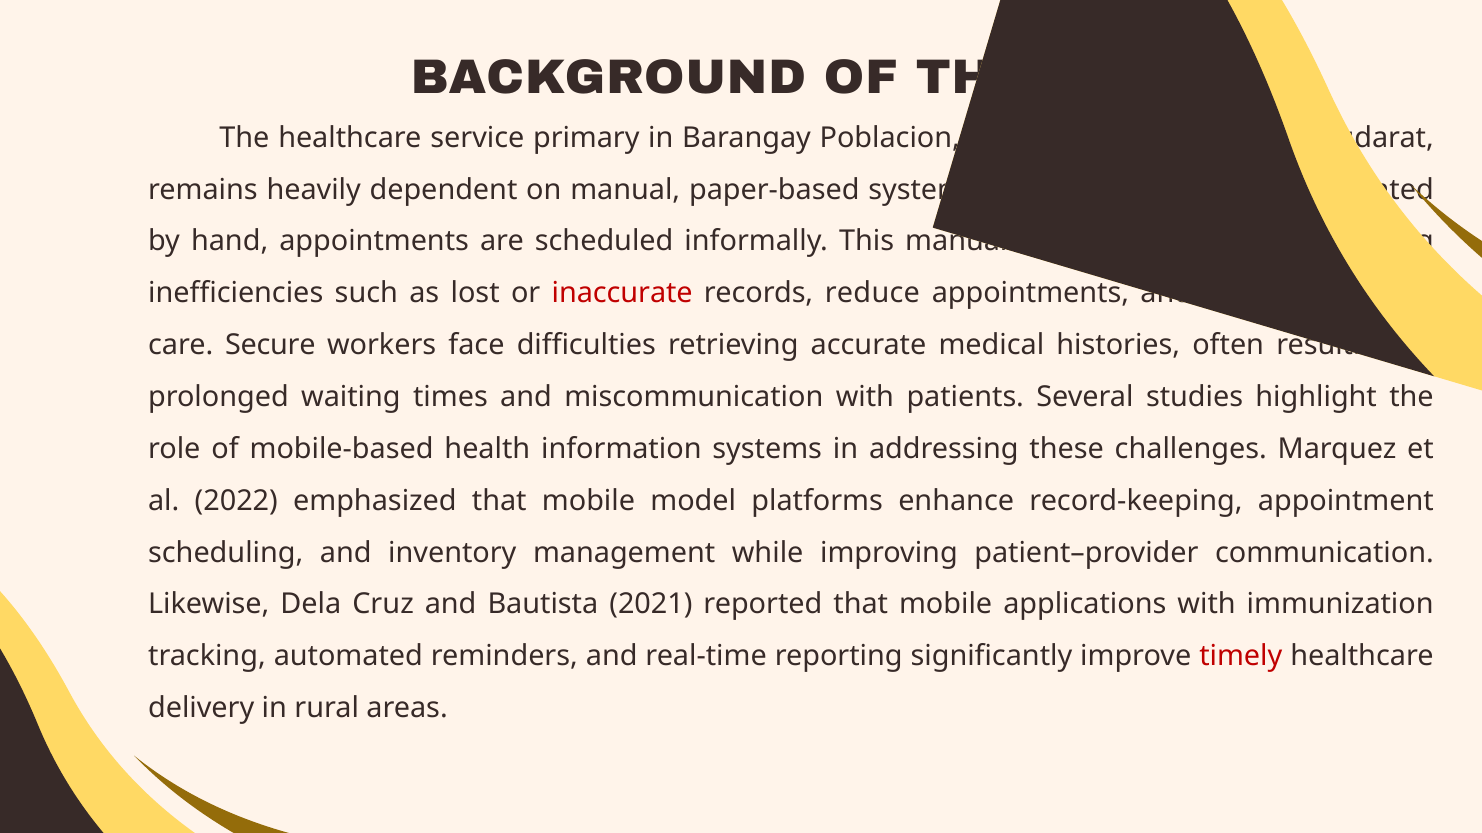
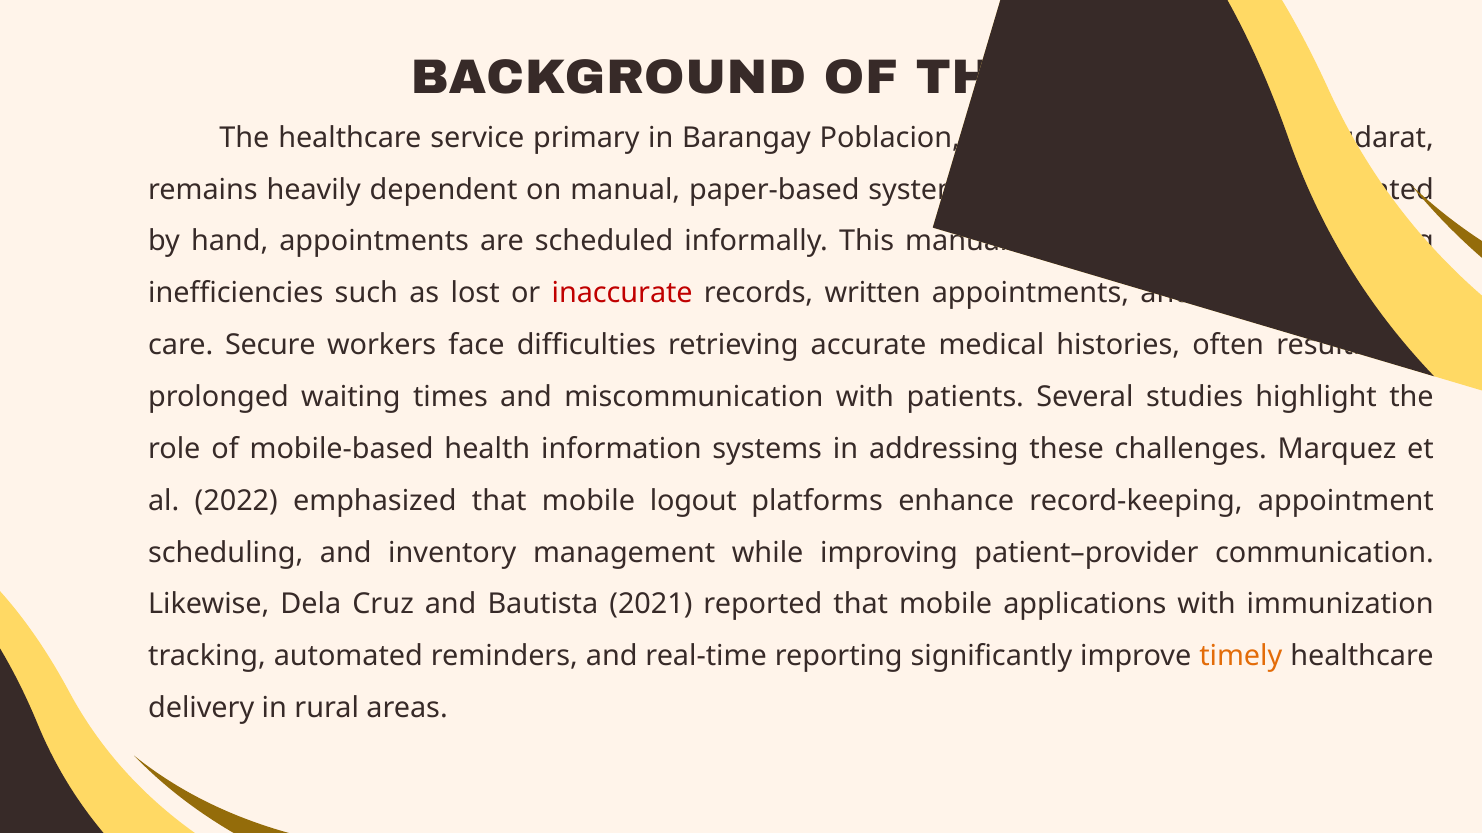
reduce: reduce -> written
model: model -> logout
timely colour: red -> orange
